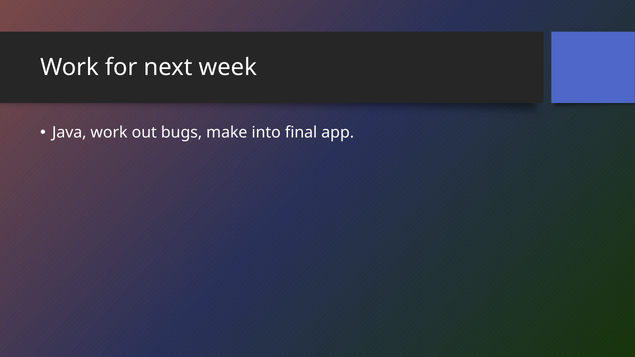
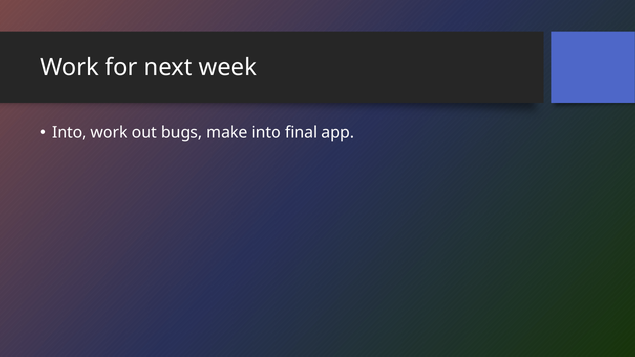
Java at (69, 133): Java -> Into
